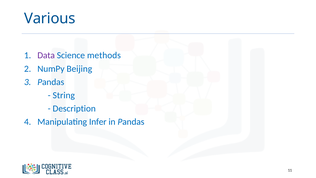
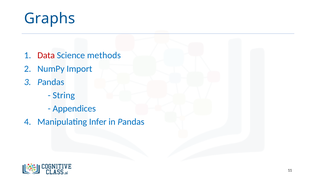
Various: Various -> Graphs
Data colour: purple -> red
Beijing: Beijing -> Import
Description: Description -> Appendices
